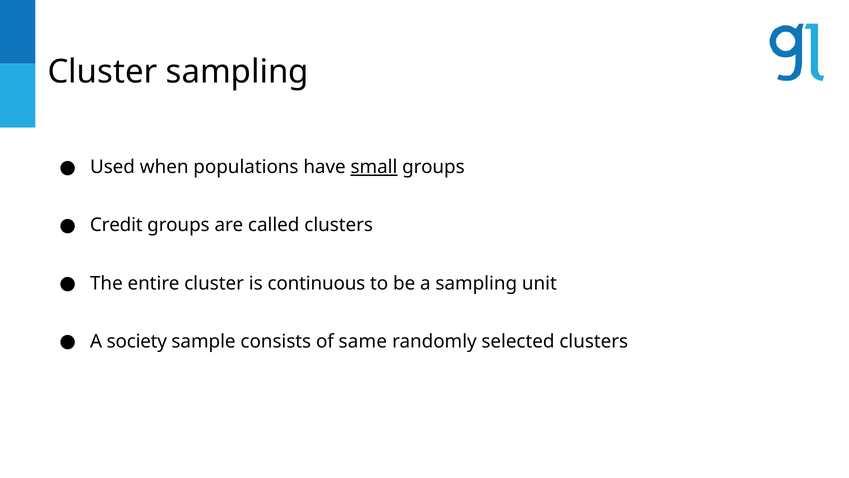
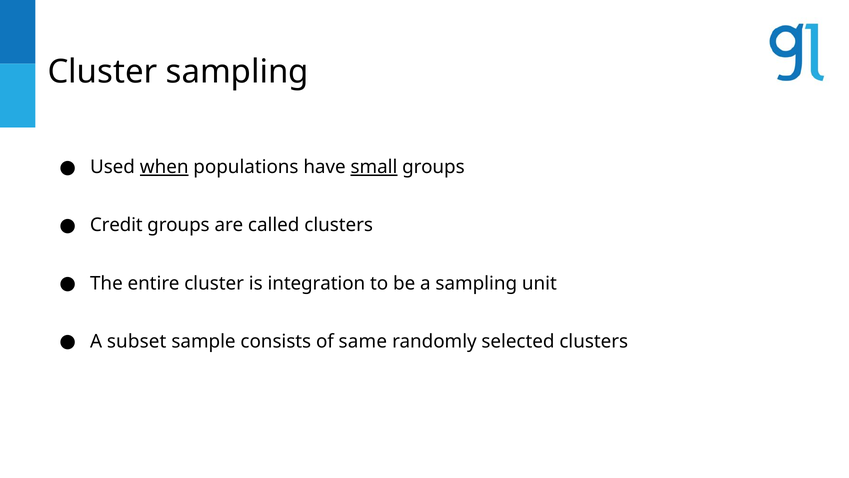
when underline: none -> present
continuous: continuous -> integration
society: society -> subset
